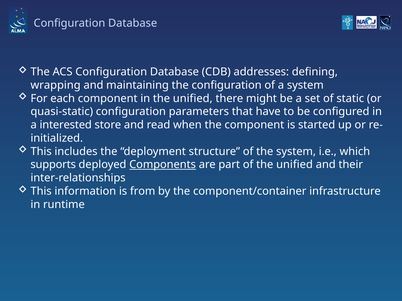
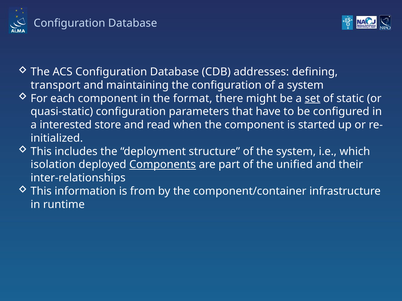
wrapping: wrapping -> transport
in the unified: unified -> format
set underline: none -> present
supports: supports -> isolation
